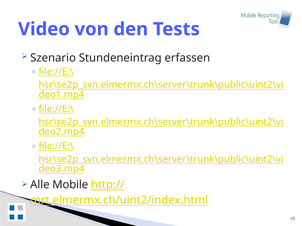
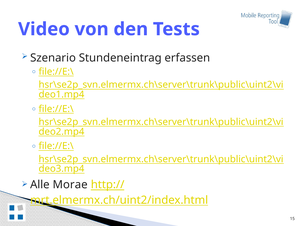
Mobile: Mobile -> Morae
